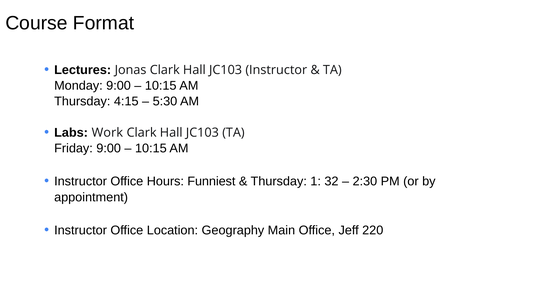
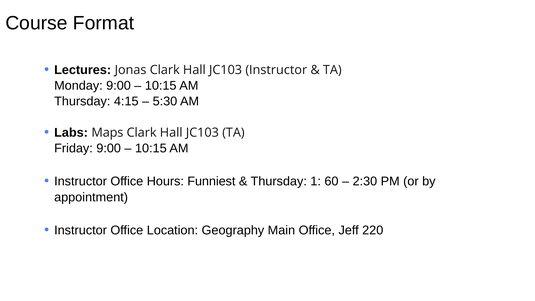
Work: Work -> Maps
32: 32 -> 60
